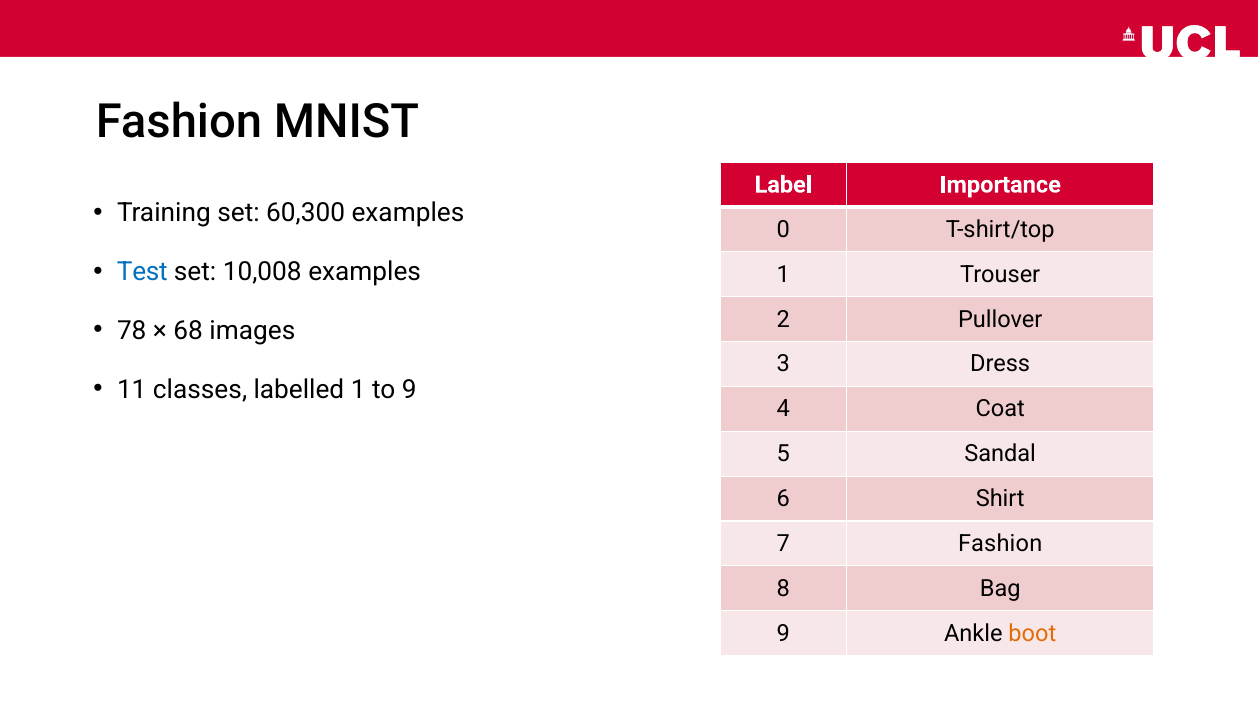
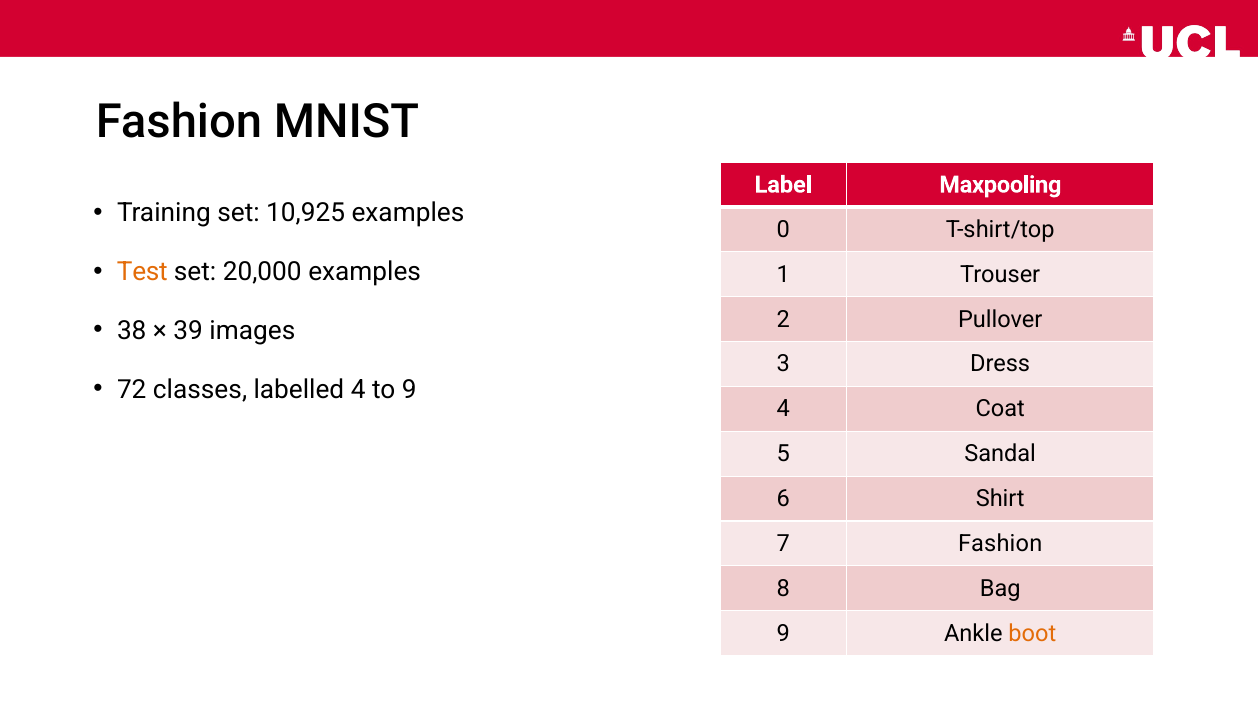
Importance: Importance -> Maxpooling
60,300: 60,300 -> 10,925
Test colour: blue -> orange
10,008: 10,008 -> 20,000
78: 78 -> 38
68: 68 -> 39
11: 11 -> 72
labelled 1: 1 -> 4
